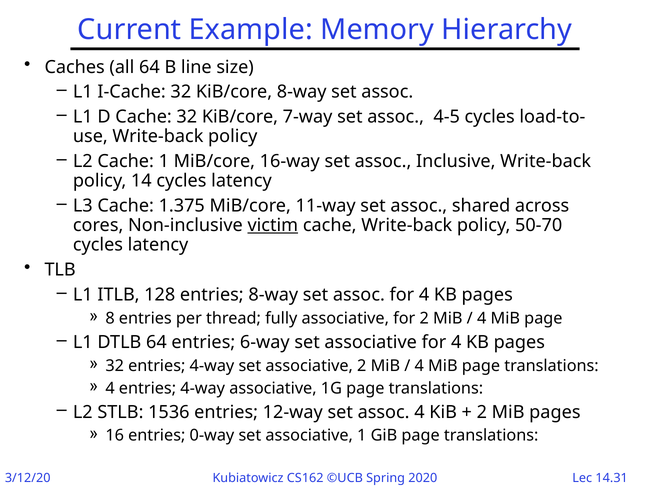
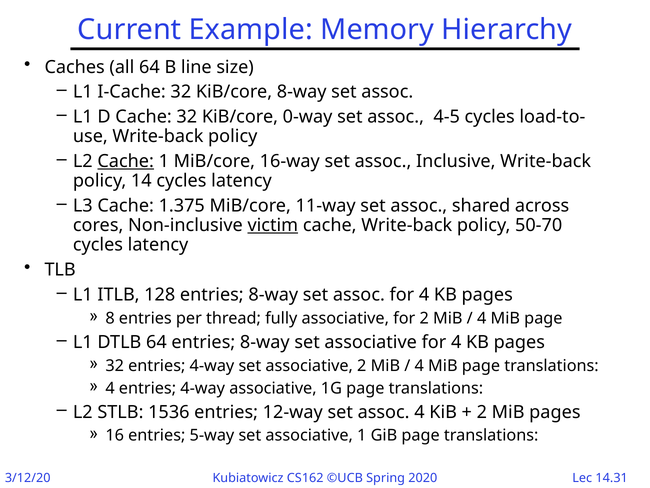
7-way: 7-way -> 0-way
Cache at (126, 161) underline: none -> present
64 entries 6-way: 6-way -> 8-way
0-way: 0-way -> 5-way
